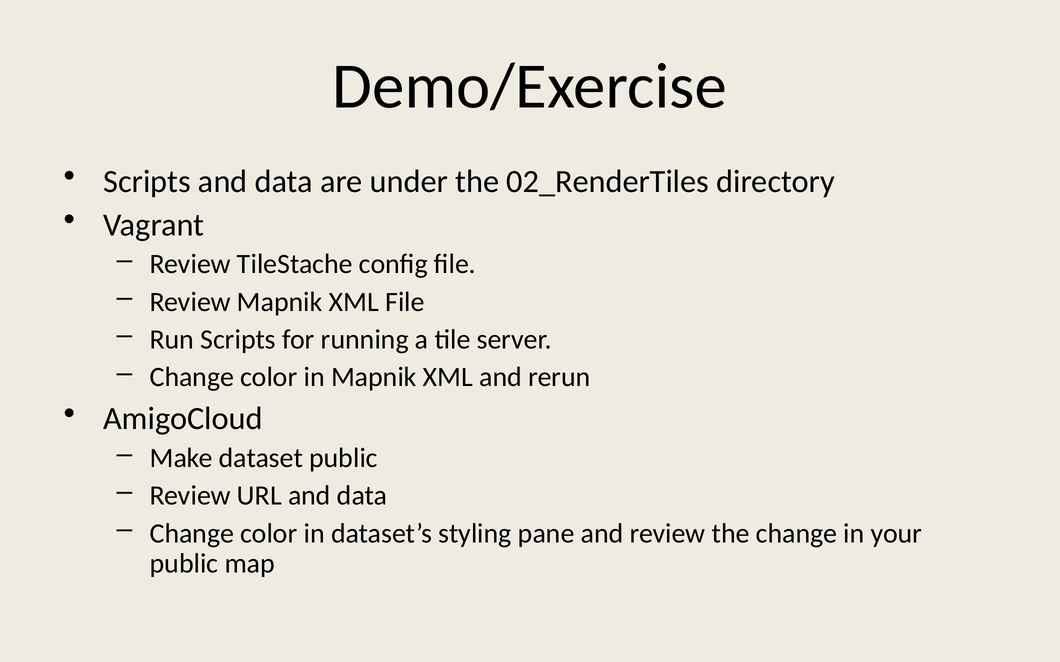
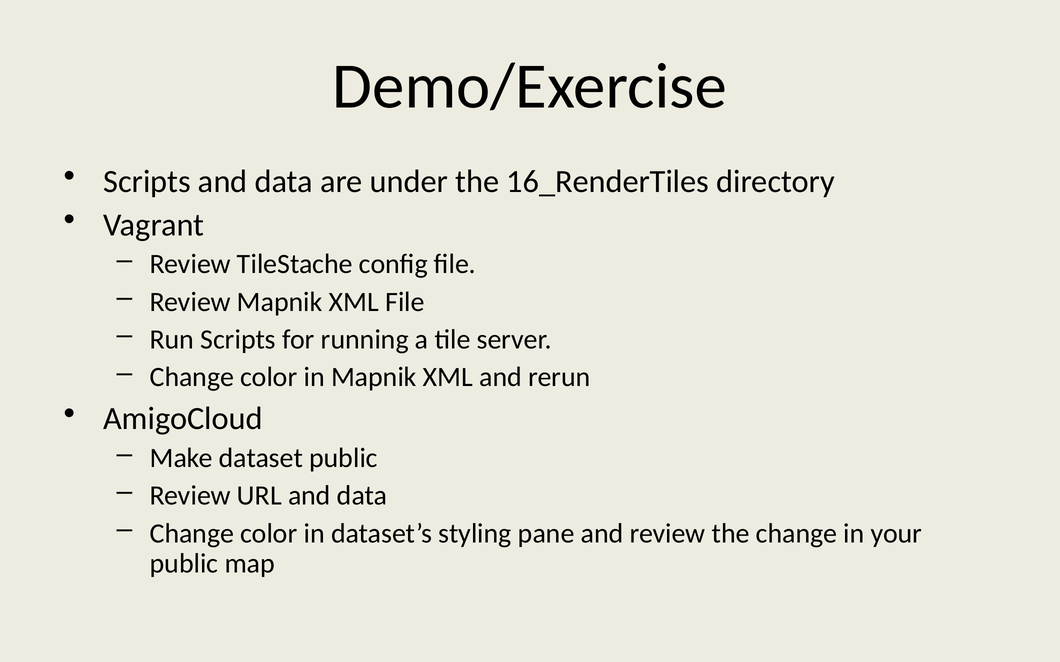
02_RenderTiles: 02_RenderTiles -> 16_RenderTiles
